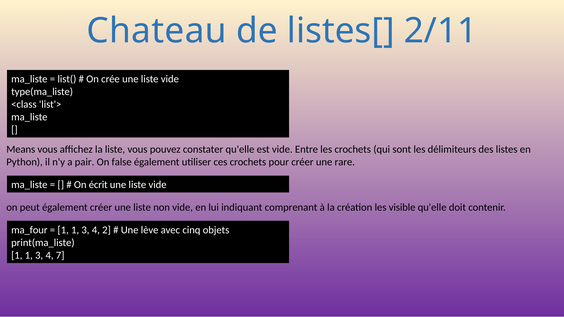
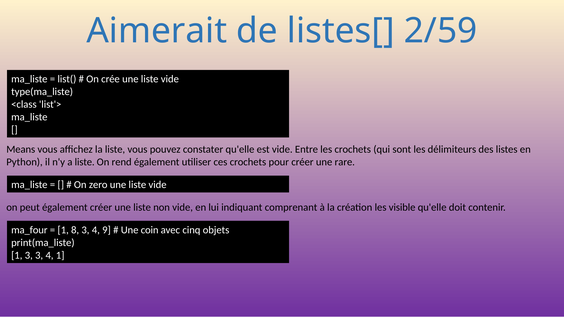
Chateau: Chateau -> Aimerait
2/11: 2/11 -> 2/59
a pair: pair -> liste
false: false -> rend
écrit: écrit -> zero
1 at (75, 230): 1 -> 8
2: 2 -> 9
lève: lève -> coin
1 at (29, 256): 1 -> 3
4 7: 7 -> 1
